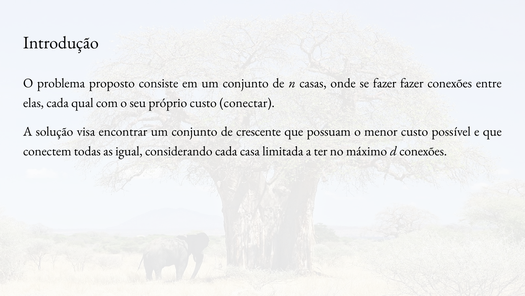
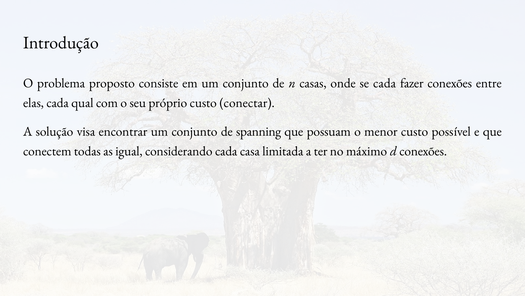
se fazer: fazer -> cada
crescente: crescente -> spanning
